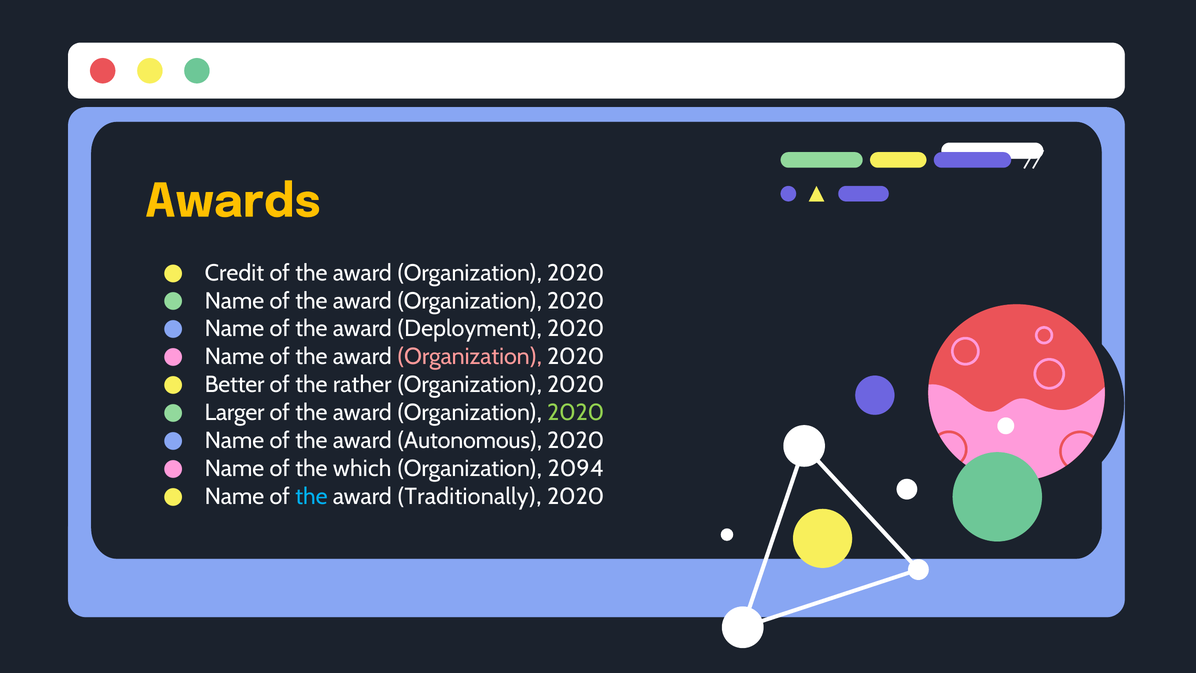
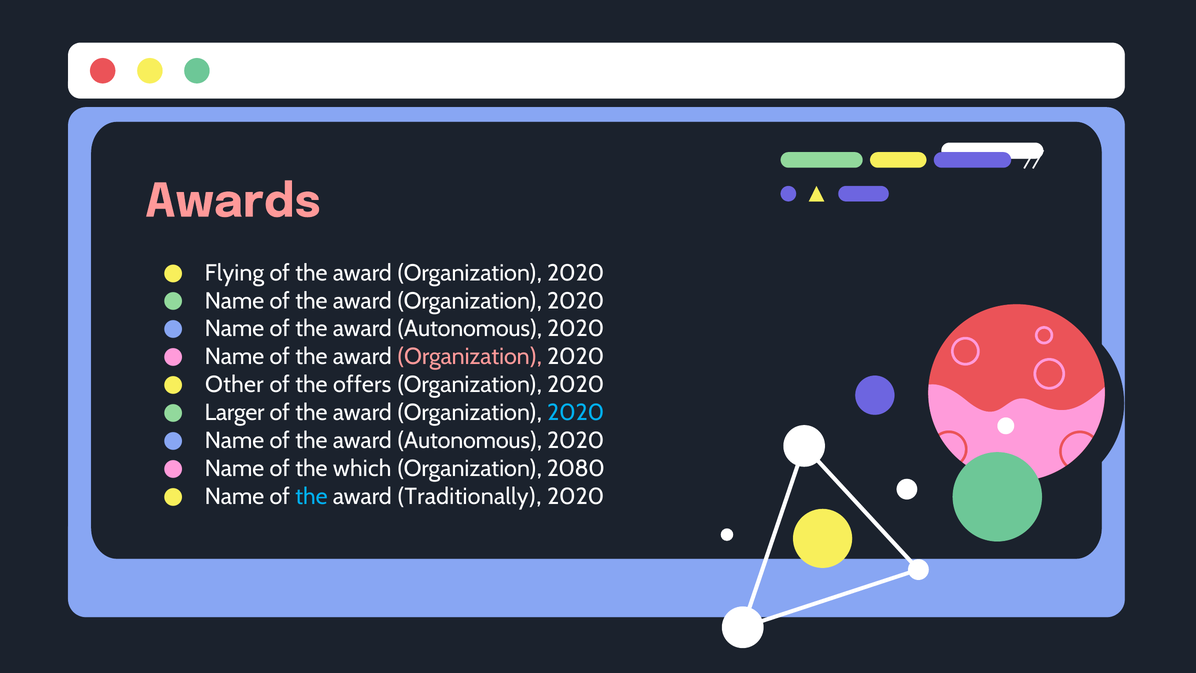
Awards colour: yellow -> pink
Credit: Credit -> Flying
Deployment at (469, 329): Deployment -> Autonomous
Better: Better -> Other
rather: rather -> offers
2020 at (576, 412) colour: light green -> light blue
2094: 2094 -> 2080
